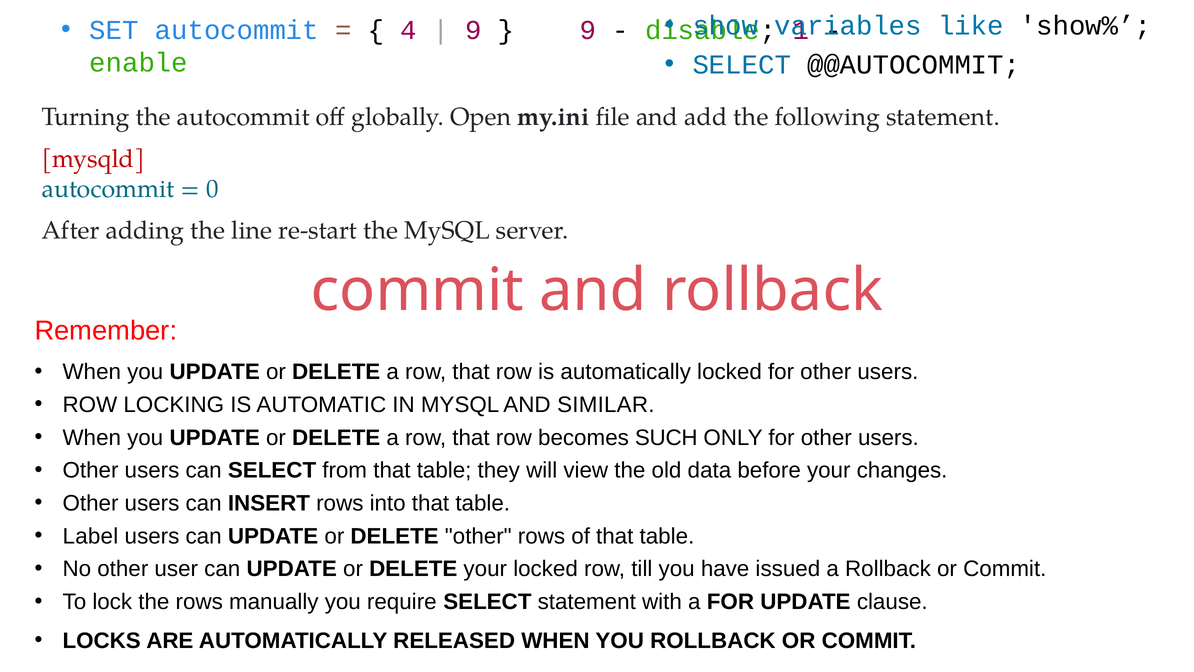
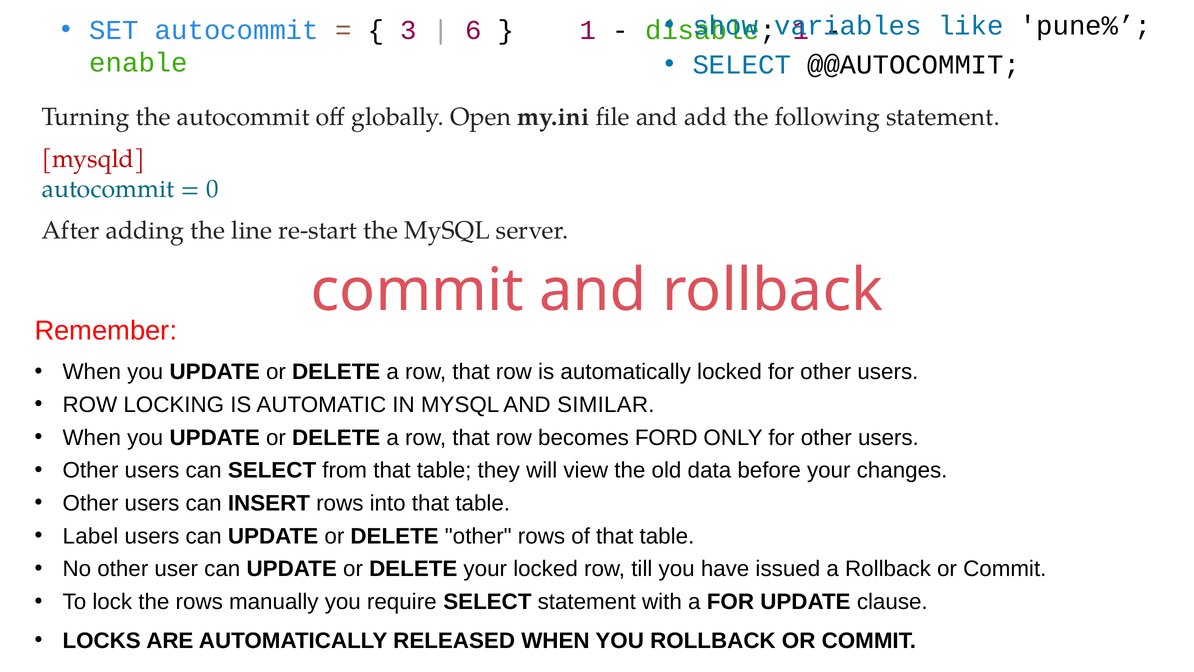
show%: show% -> pune%
4: 4 -> 3
9 at (474, 30): 9 -> 6
9 at (588, 30): 9 -> 1
SUCH: SUCH -> FORD
